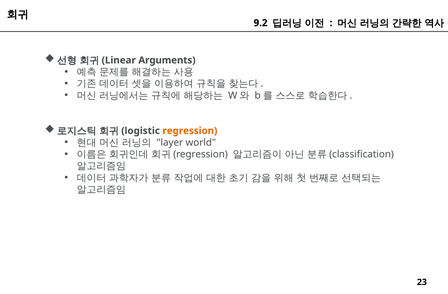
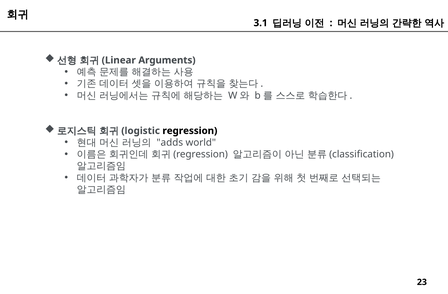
9.2: 9.2 -> 3.1
regression colour: orange -> black
layer: layer -> adds
